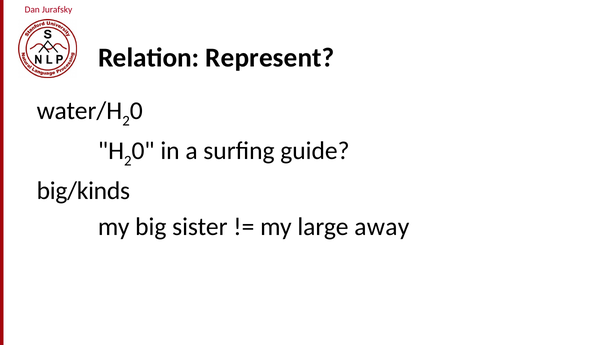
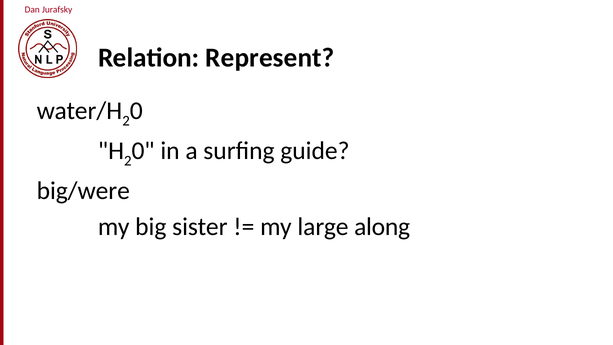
big/kinds: big/kinds -> big/were
away: away -> along
